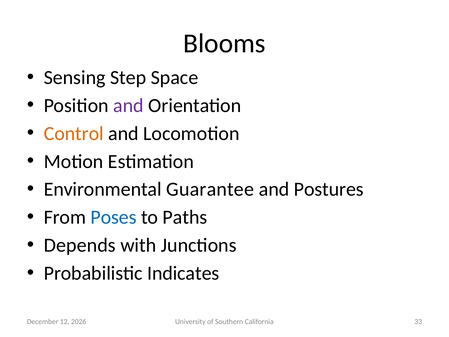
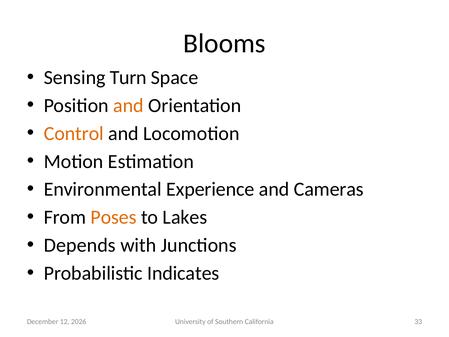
Step: Step -> Turn
and at (128, 105) colour: purple -> orange
Guarantee: Guarantee -> Experience
Postures: Postures -> Cameras
Poses colour: blue -> orange
Paths: Paths -> Lakes
